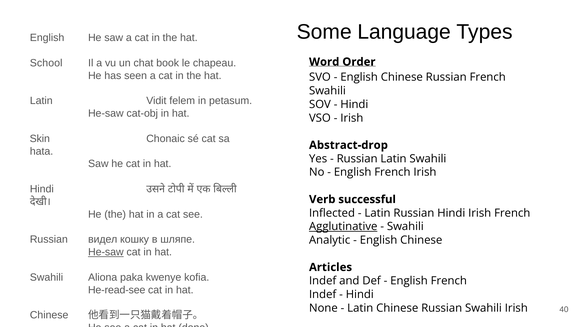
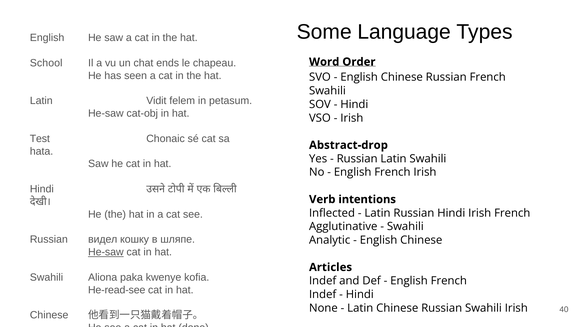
book: book -> ends
Skin: Skin -> Test
successful: successful -> intentions
Agglutinative underline: present -> none
